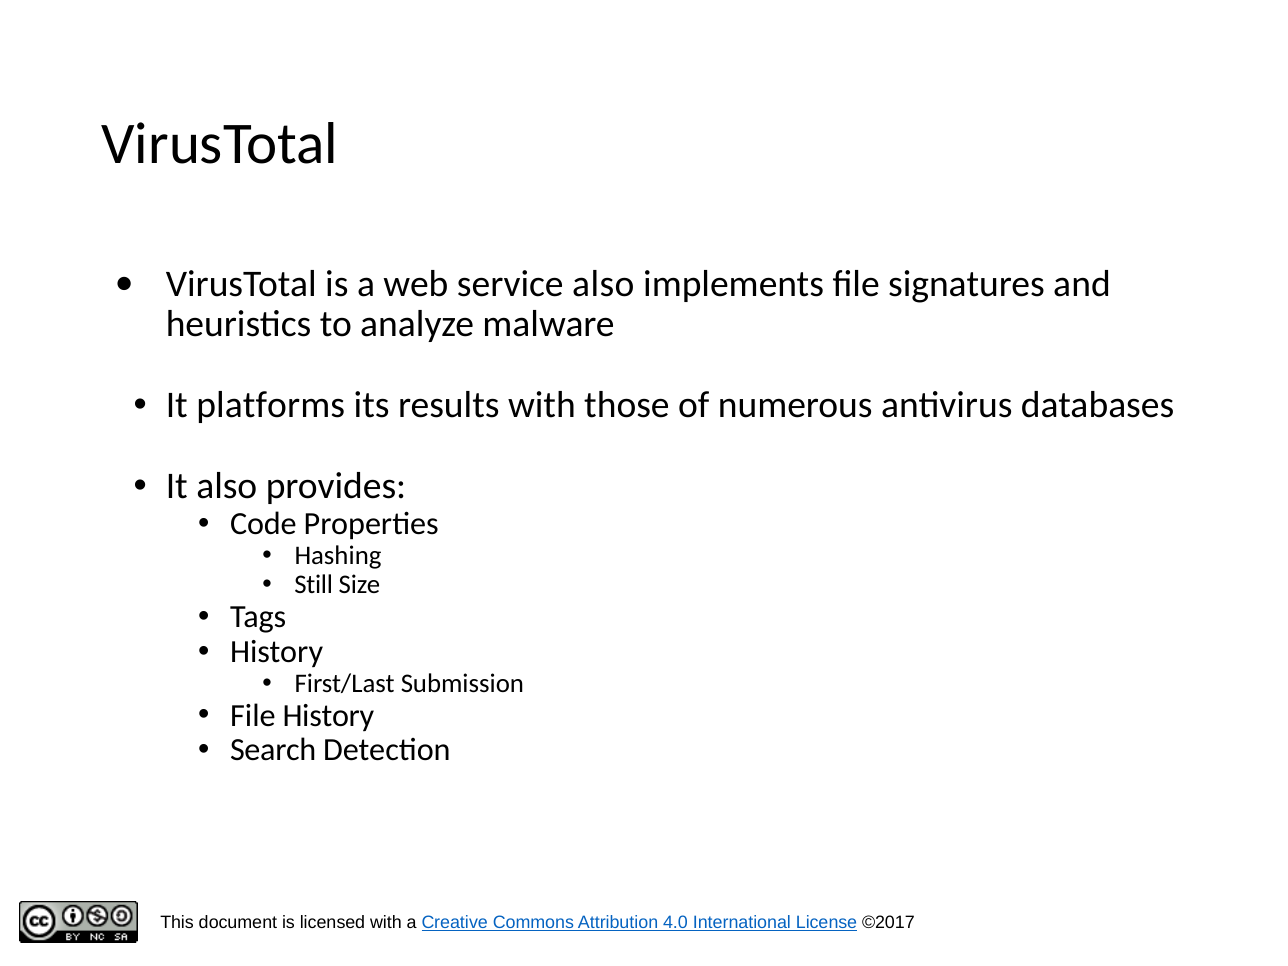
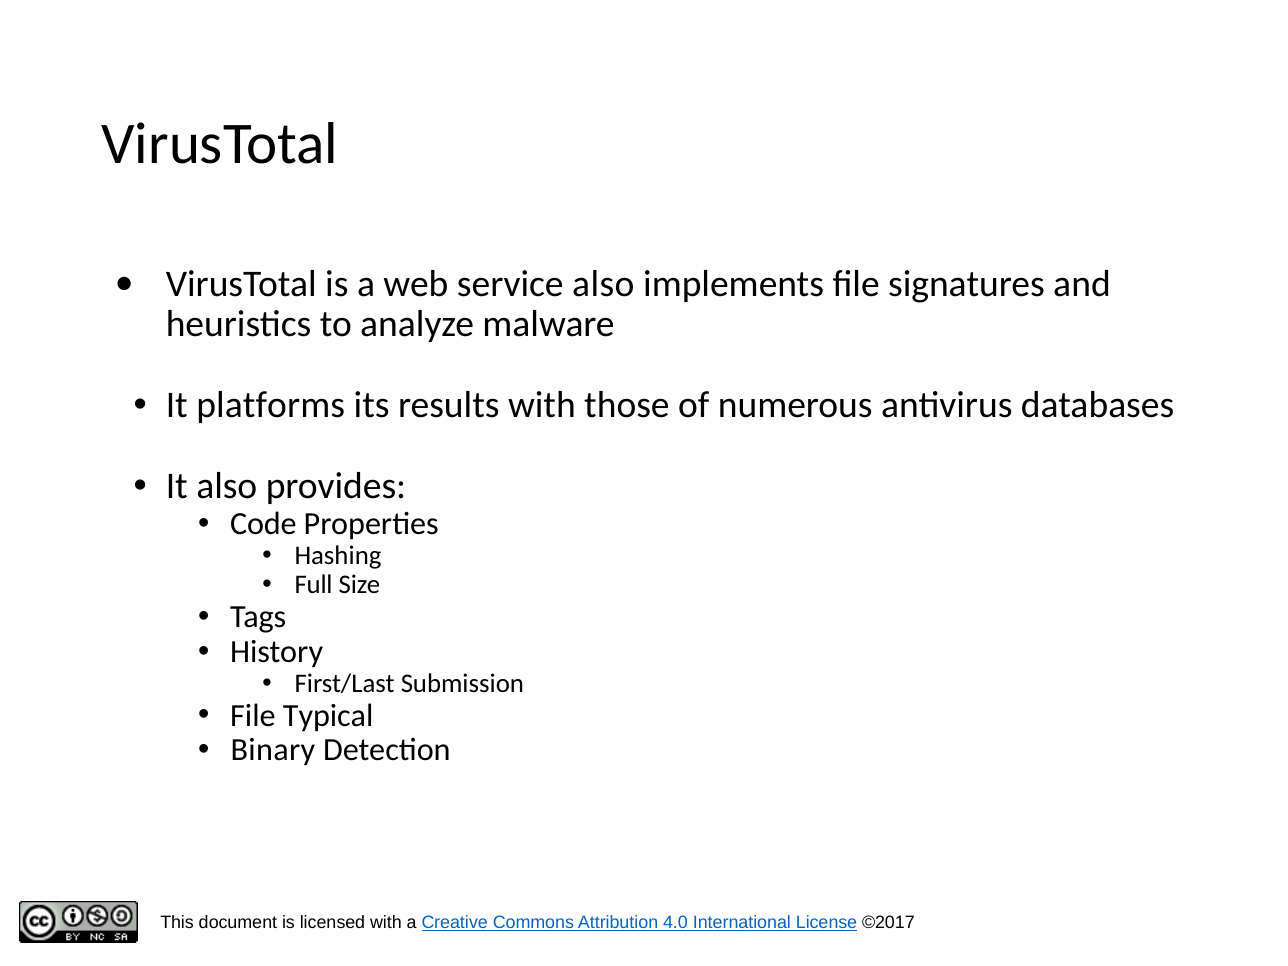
Still: Still -> Full
File History: History -> Typical
Search: Search -> Binary
